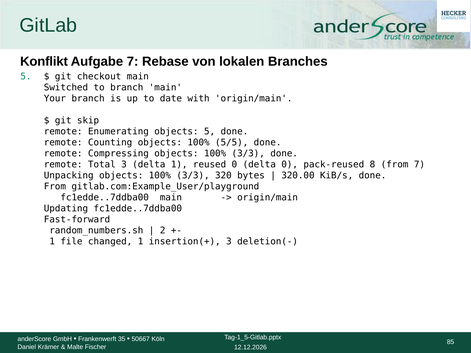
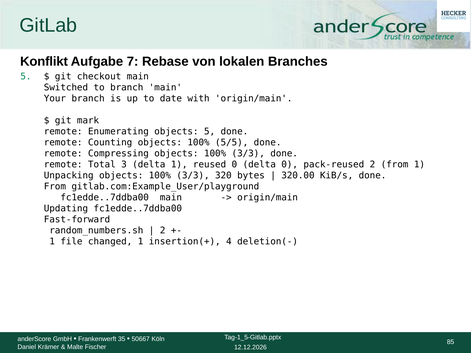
skip: skip -> mark
pack-reused 8: 8 -> 2
from 7: 7 -> 1
insertion(+ 3: 3 -> 4
